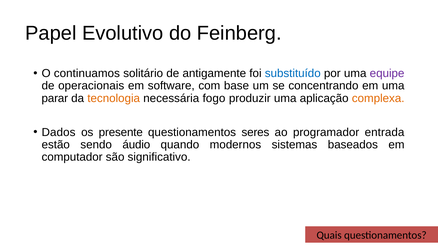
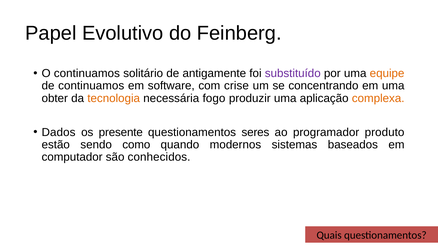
substituído colour: blue -> purple
equipe colour: purple -> orange
de operacionais: operacionais -> continuamos
base: base -> crise
parar: parar -> obter
entrada: entrada -> produto
áudio: áudio -> como
significativo: significativo -> conhecidos
